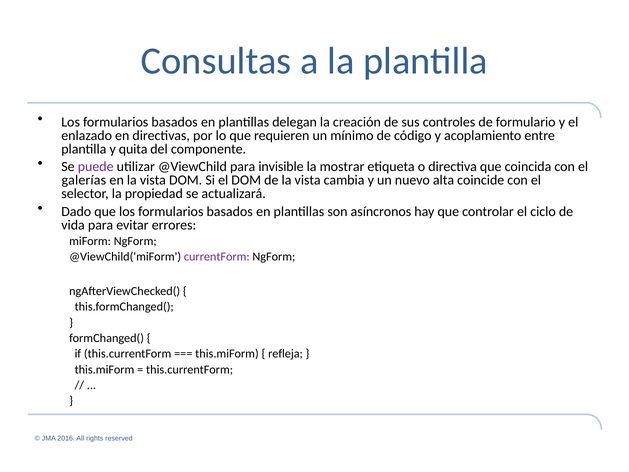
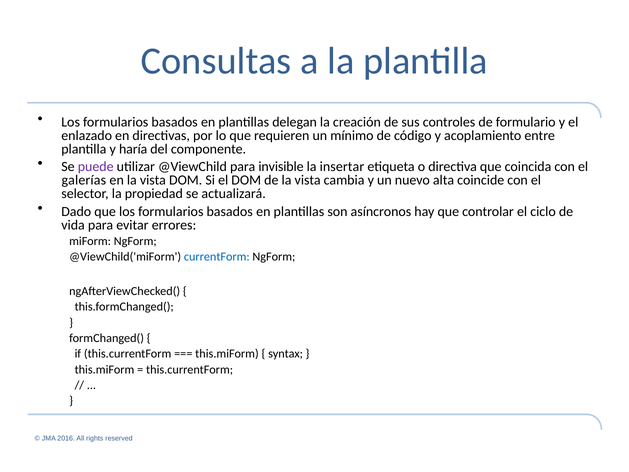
quita: quita -> haría
mostrar: mostrar -> insertar
currentForm colour: purple -> blue
refleja: refleja -> syntax
